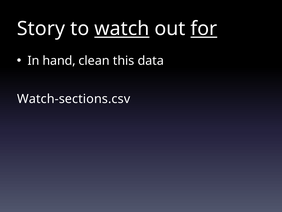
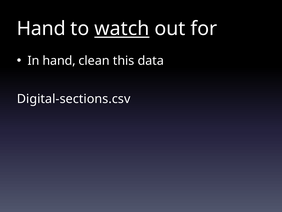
Story at (41, 29): Story -> Hand
for underline: present -> none
Watch-sections.csv: Watch-sections.csv -> Digital-sections.csv
